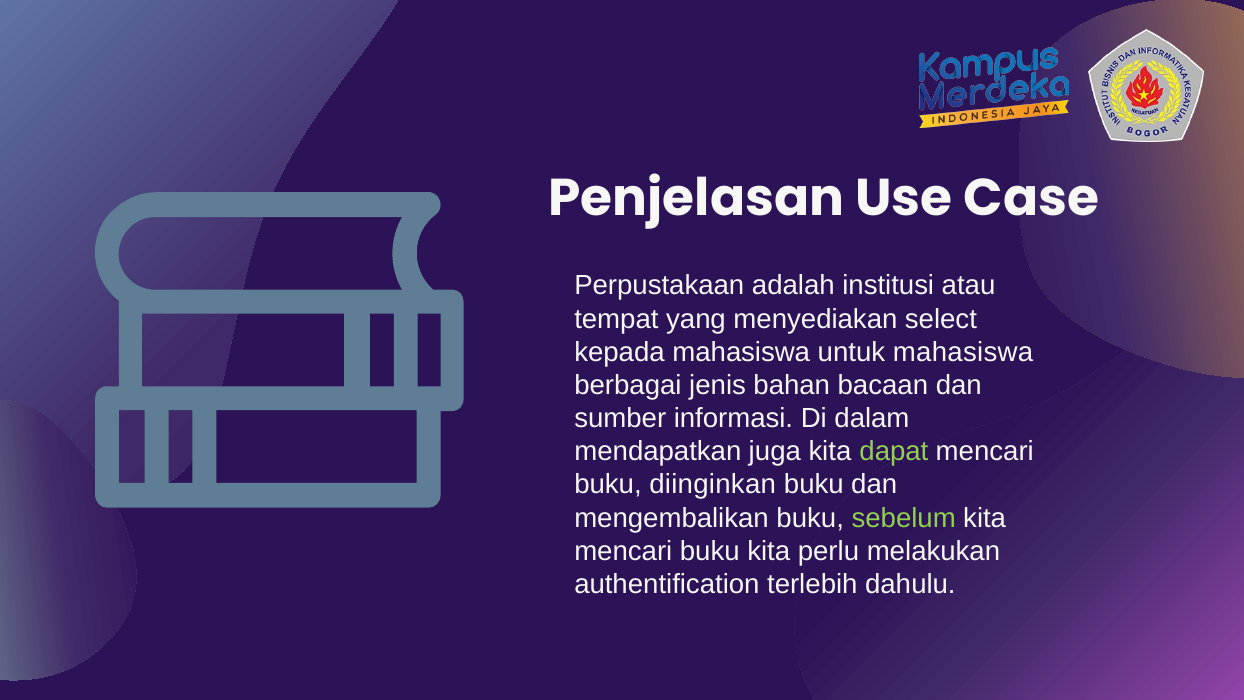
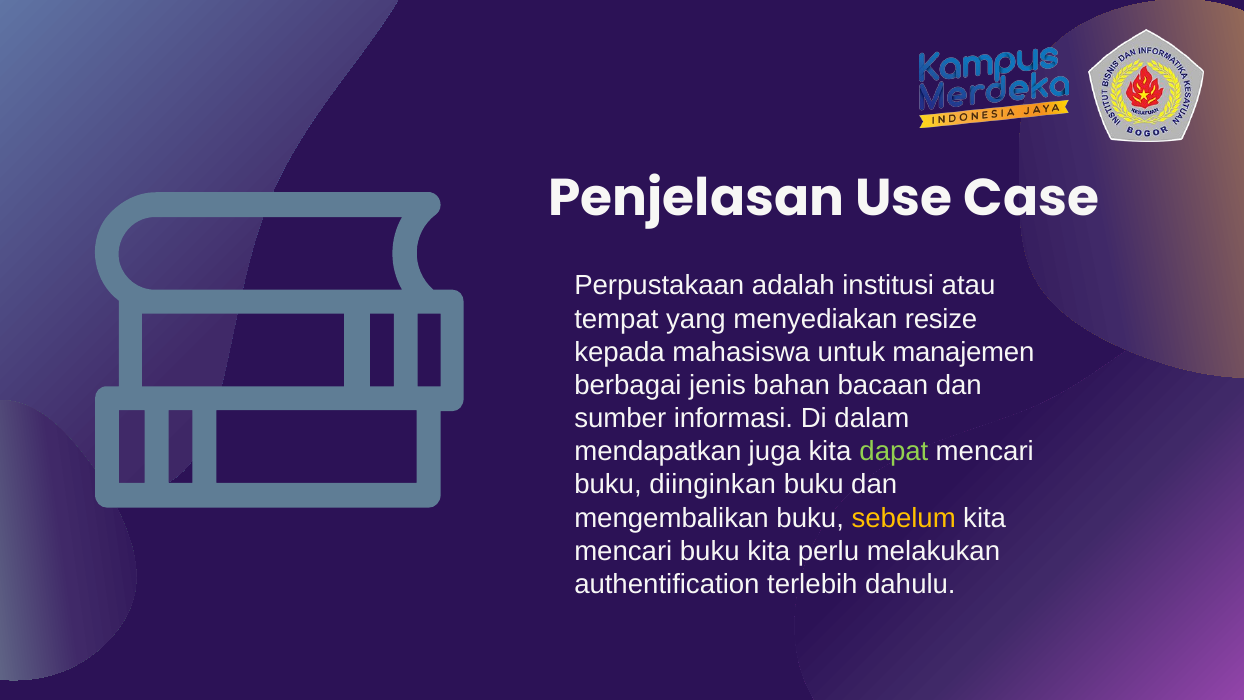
select: select -> resize
untuk mahasiswa: mahasiswa -> manajemen
sebelum colour: light green -> yellow
